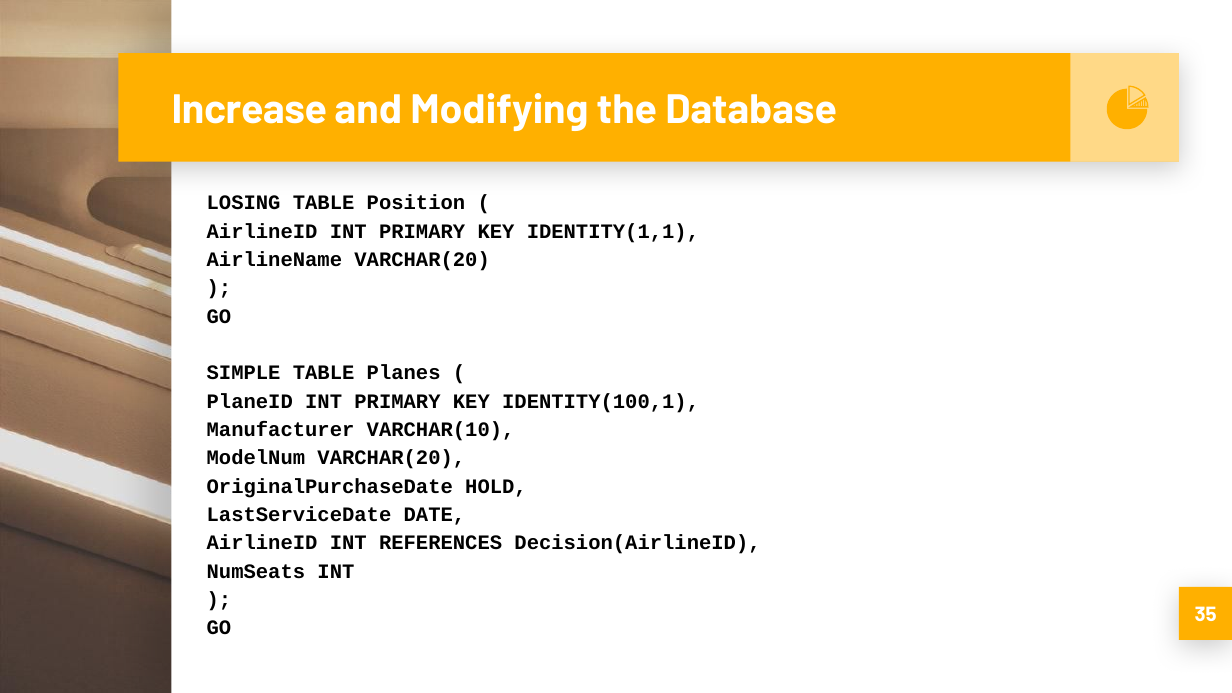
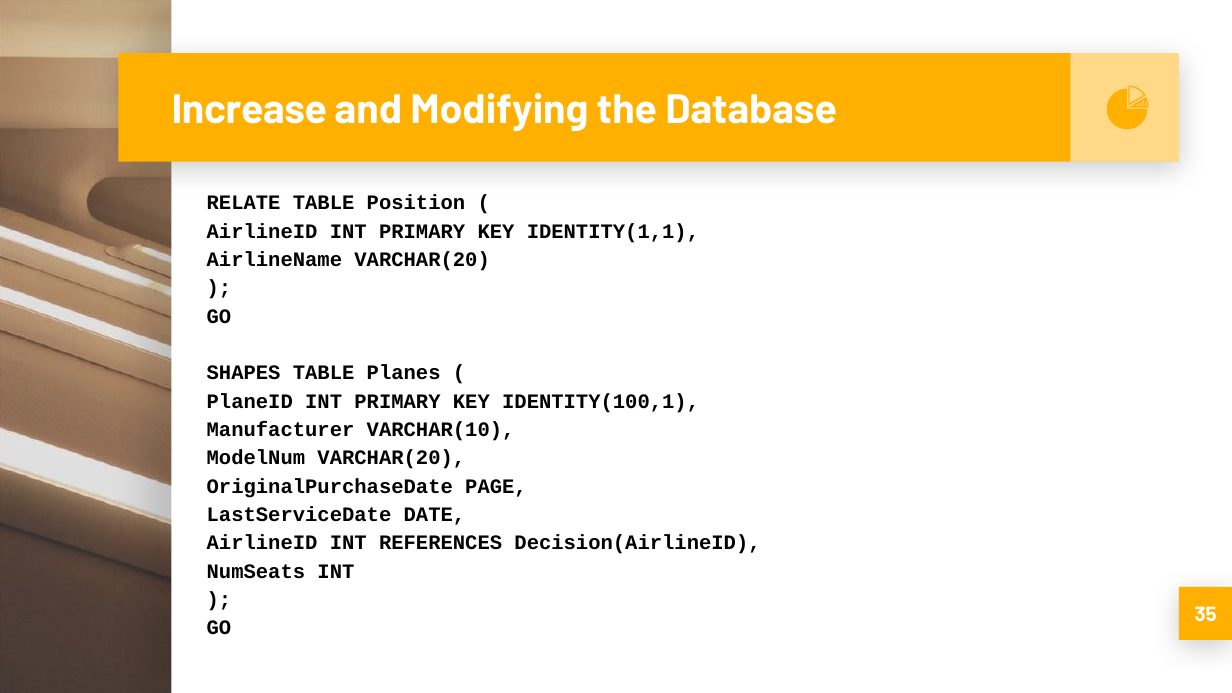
LOSING: LOSING -> RELATE
SIMPLE: SIMPLE -> SHAPES
HOLD: HOLD -> PAGE
